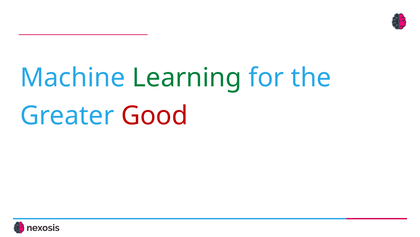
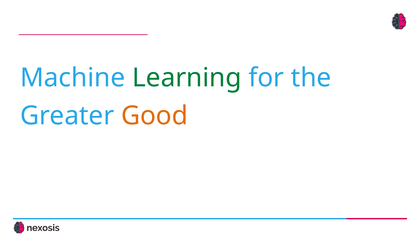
Good colour: red -> orange
